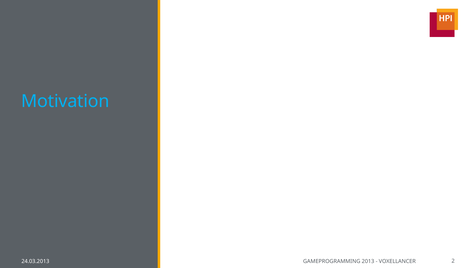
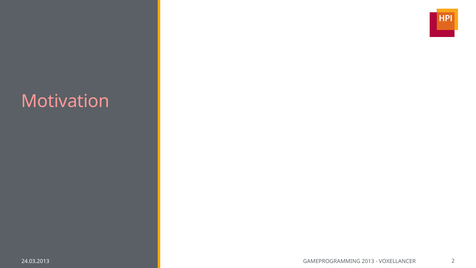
Motivation colour: light blue -> pink
